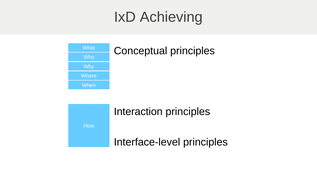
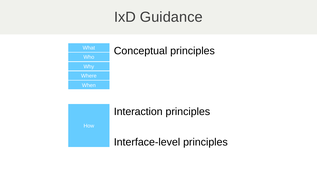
Achieving: Achieving -> Guidance
